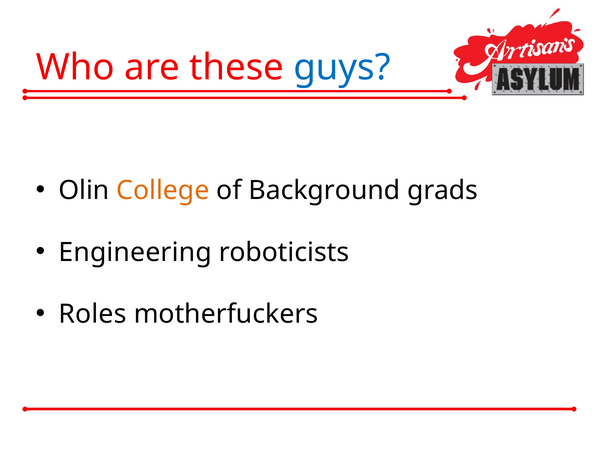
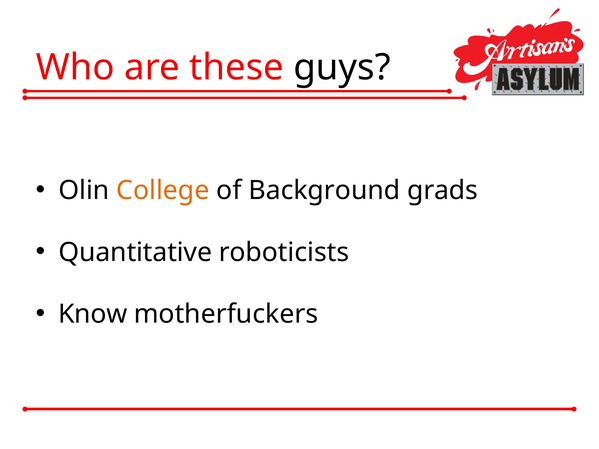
guys colour: blue -> black
Engineering: Engineering -> Quantitative
Roles: Roles -> Know
